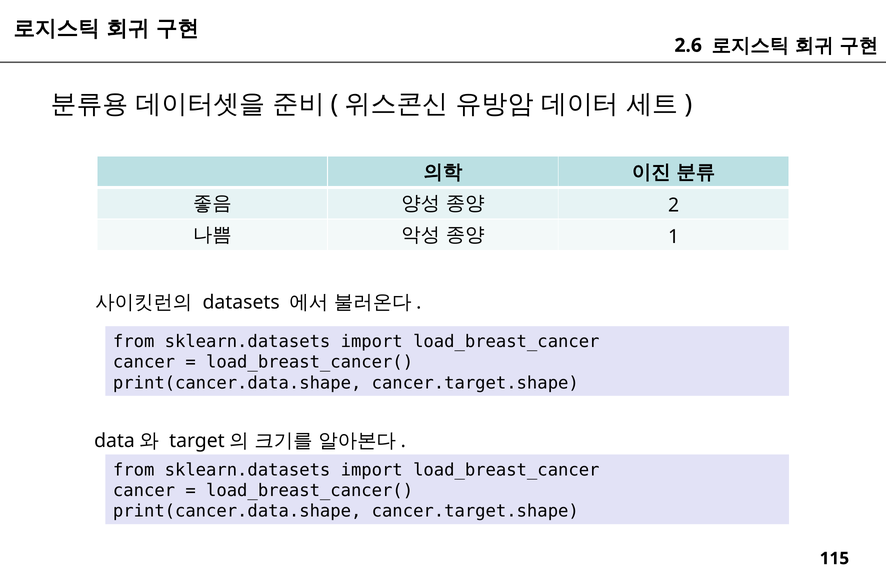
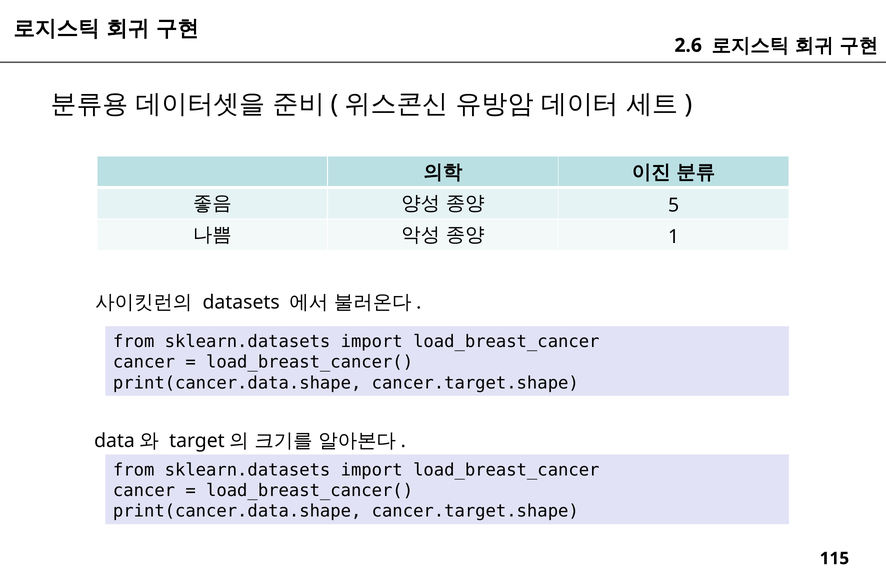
2: 2 -> 5
